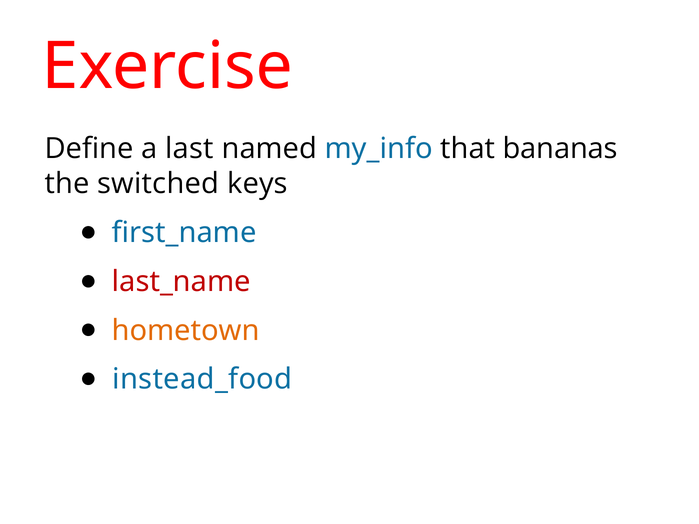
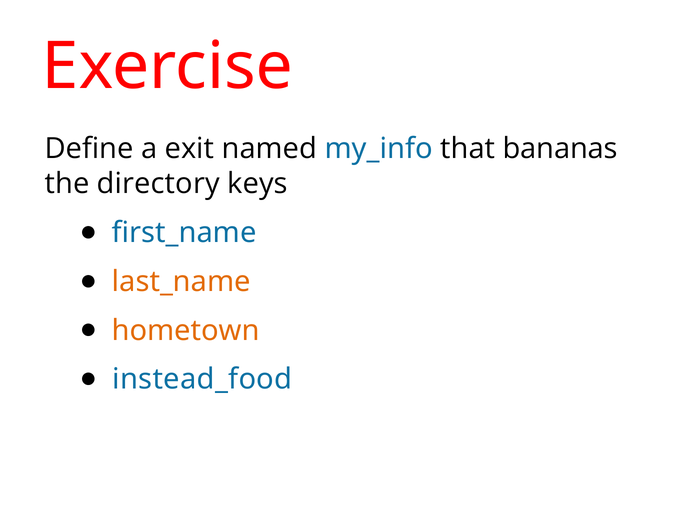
last: last -> exit
switched: switched -> directory
last_name colour: red -> orange
